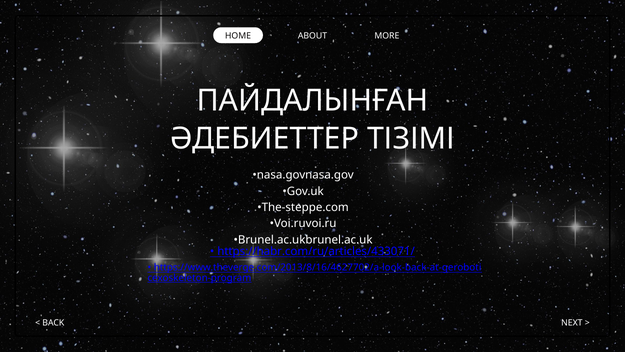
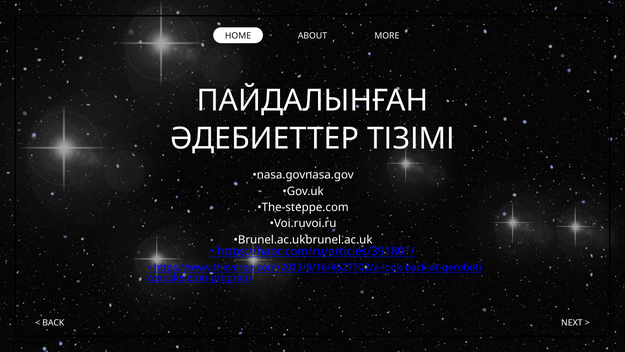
https://habr.com/ru/articles/433071/: https://habr.com/ru/articles/433071/ -> https://habr.com/ru/articles/391801/
